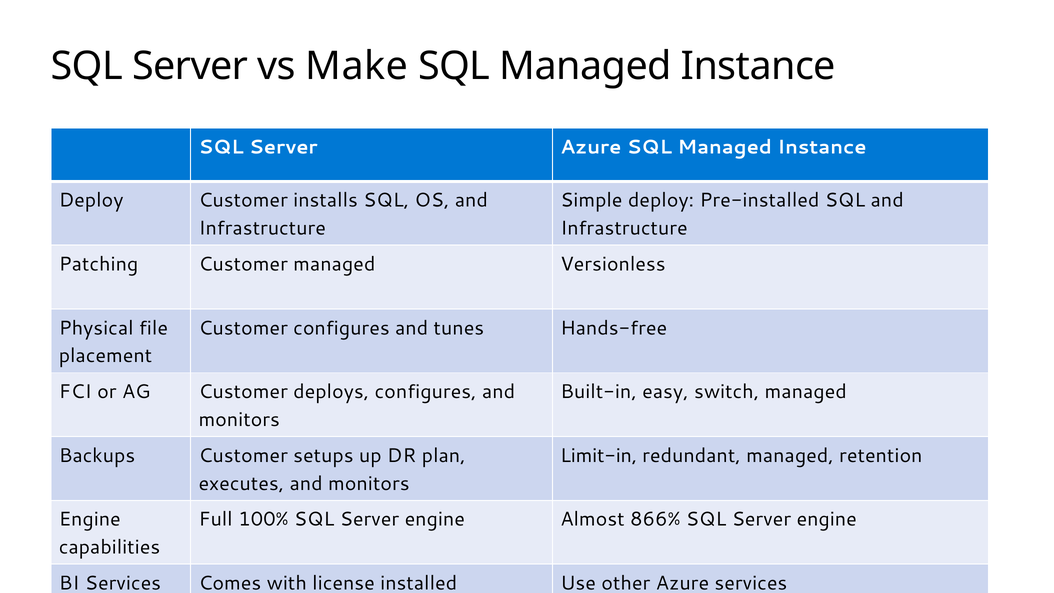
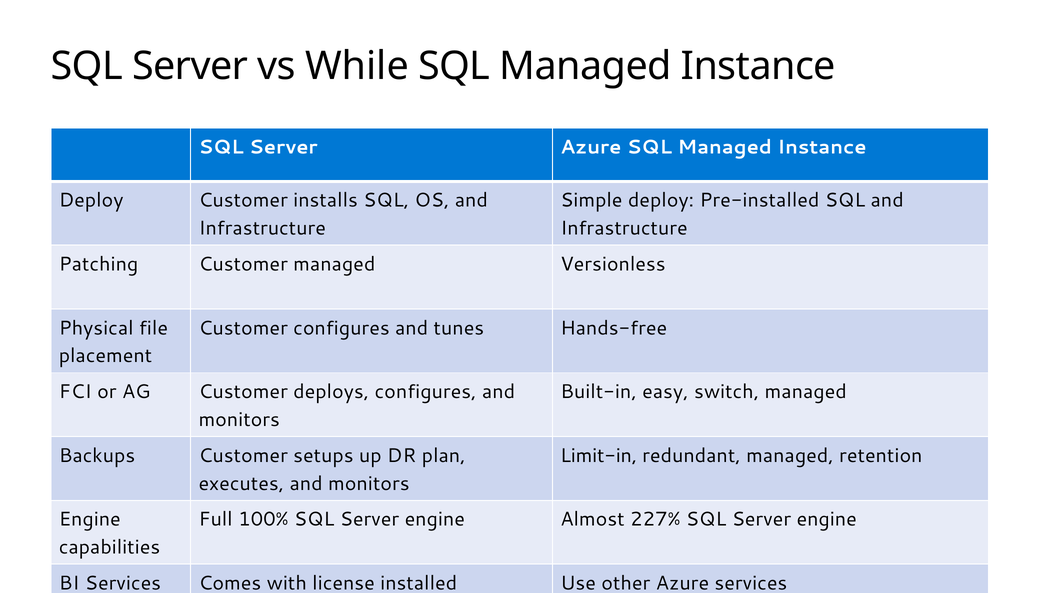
Make: Make -> While
866%: 866% -> 227%
